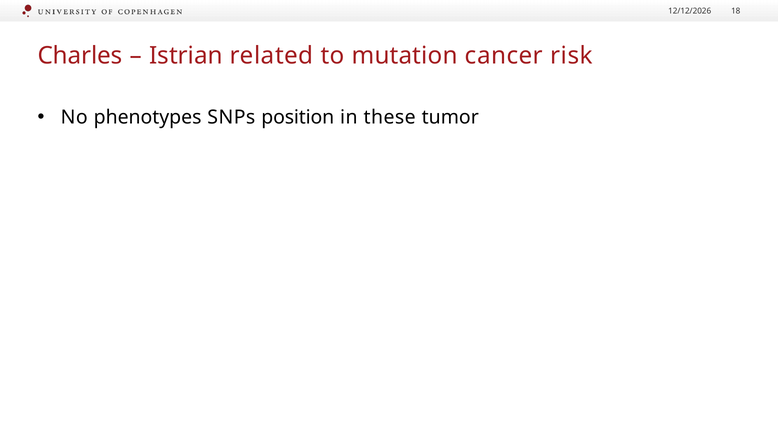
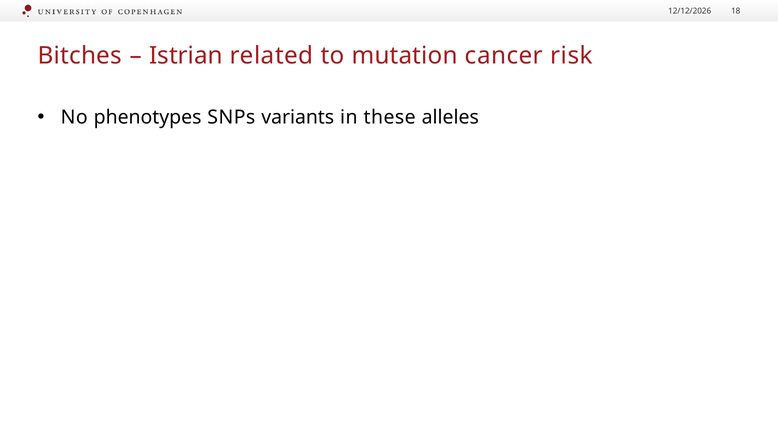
Charles: Charles -> Bitches
position: position -> variants
tumor: tumor -> alleles
